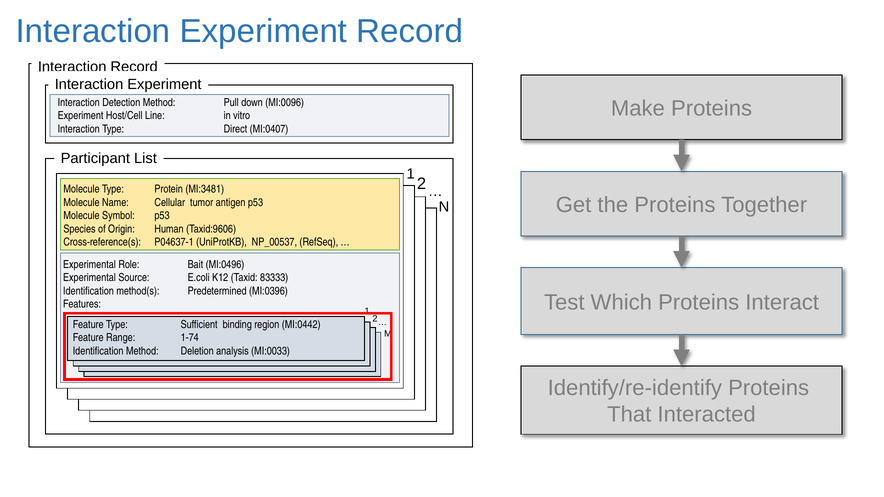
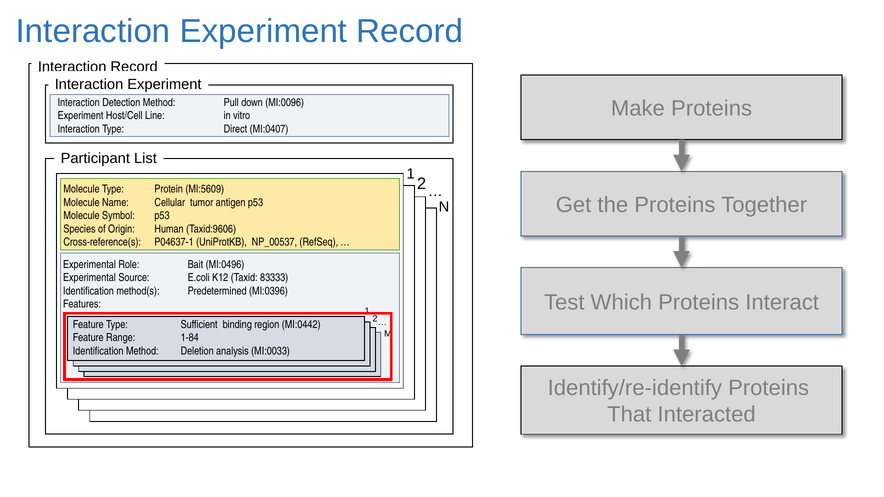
MI:3481: MI:3481 -> MI:5609
1-74: 1-74 -> 1-84
